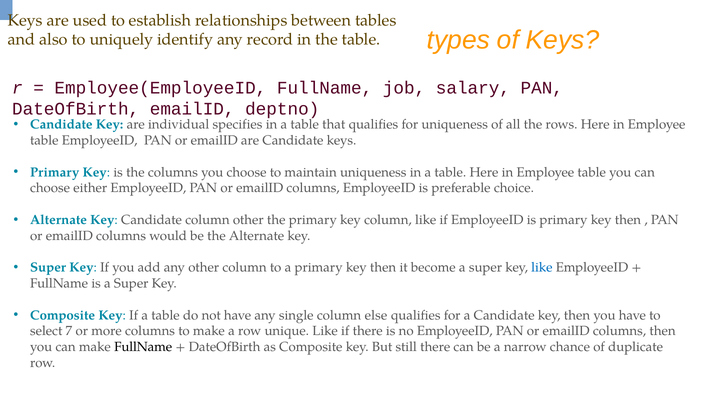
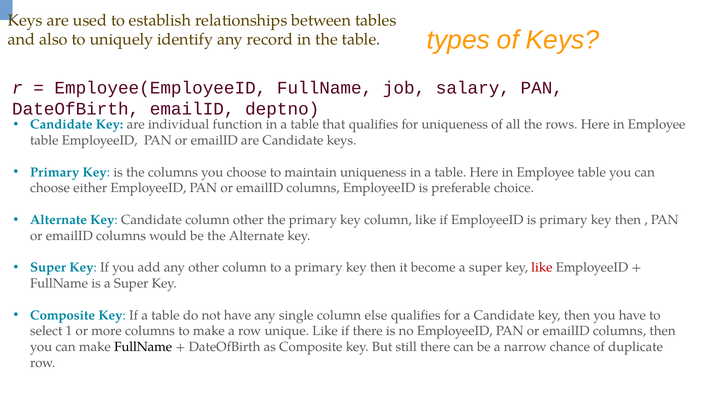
specifies: specifies -> function
like at (542, 268) colour: blue -> red
7: 7 -> 1
